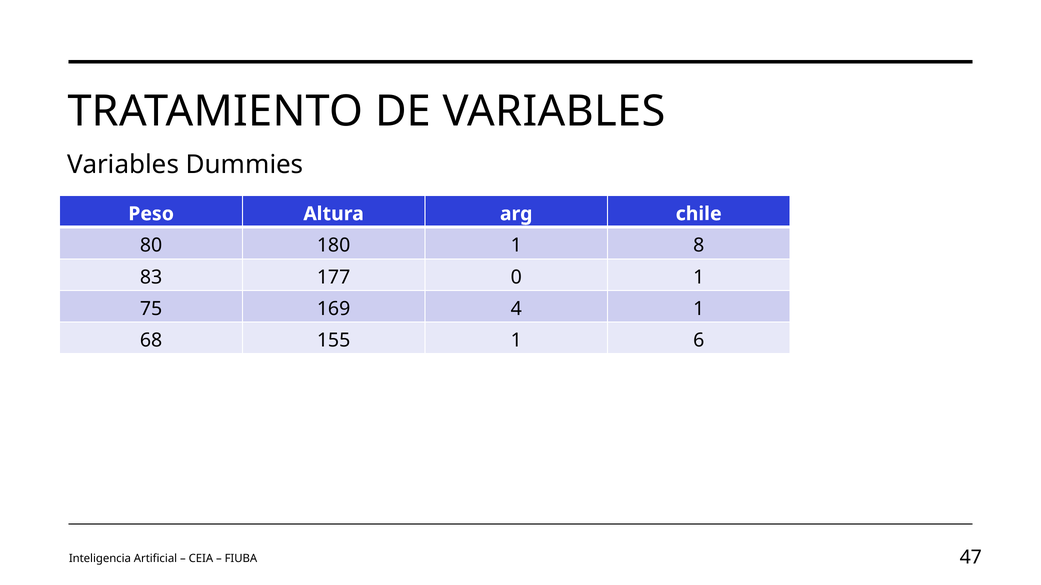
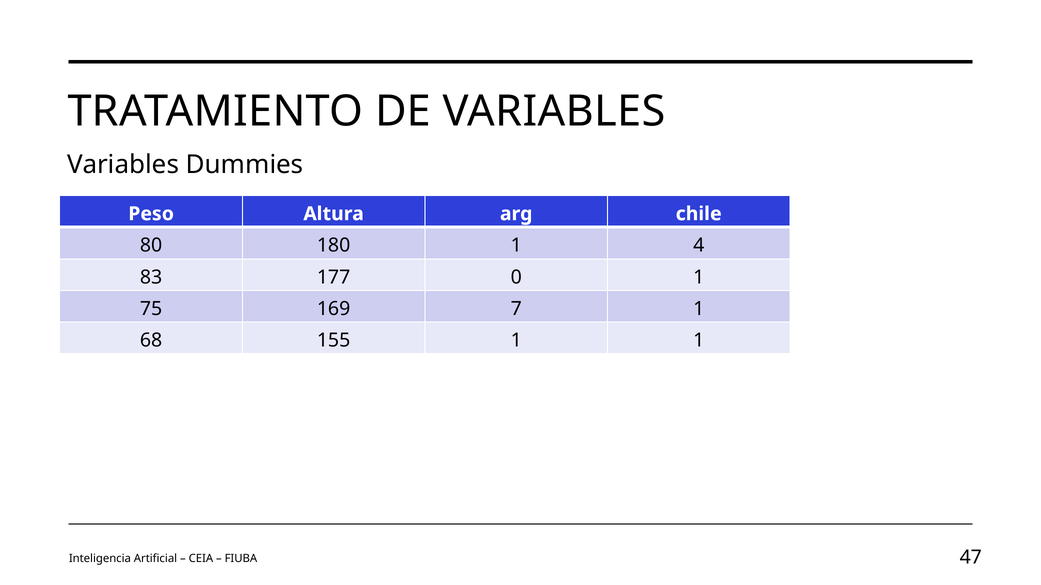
8: 8 -> 4
4: 4 -> 7
1 6: 6 -> 1
